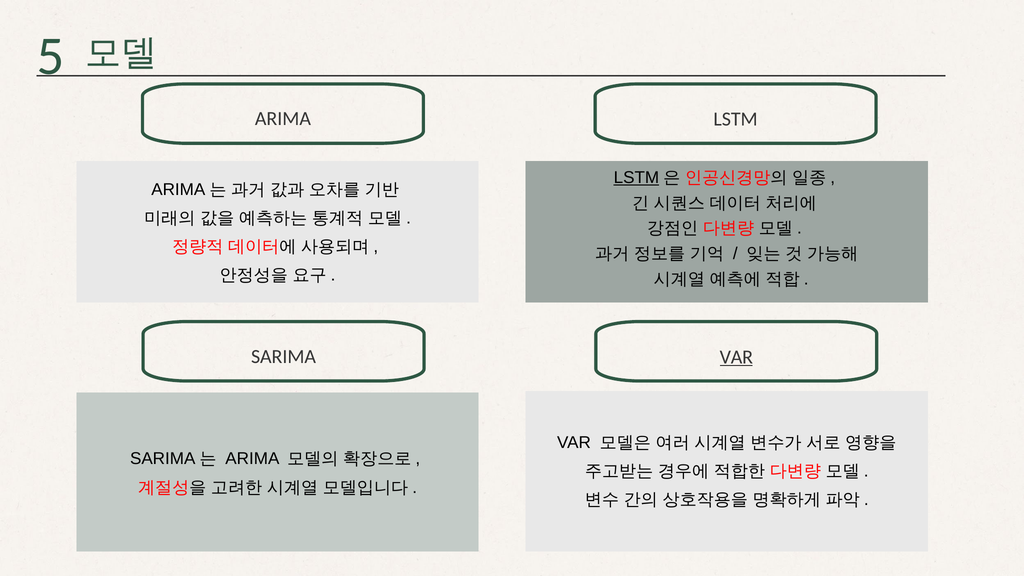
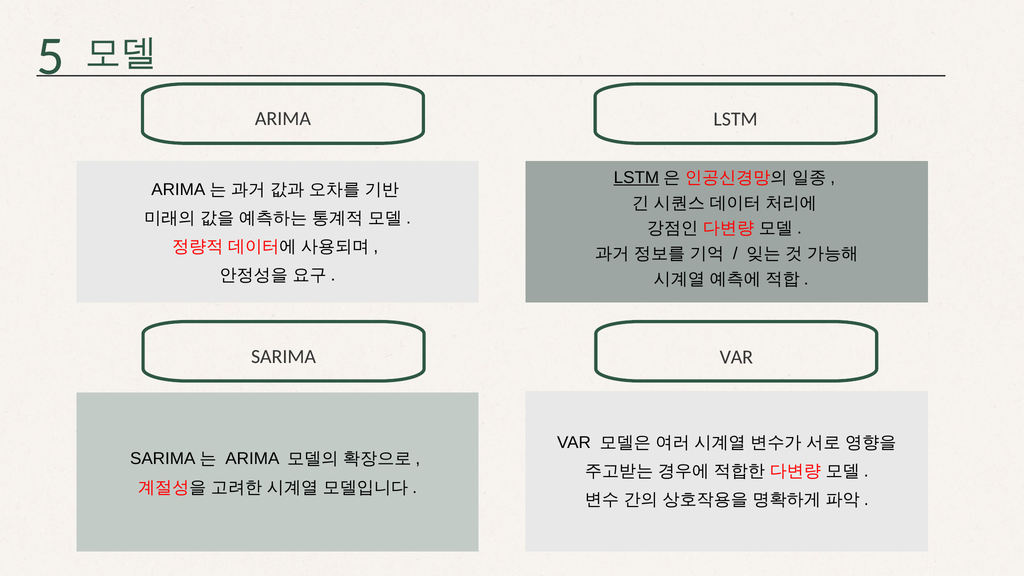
VAR at (736, 357) underline: present -> none
